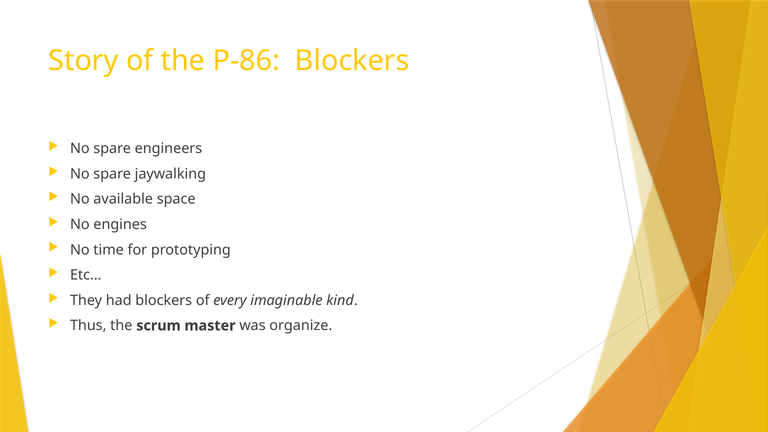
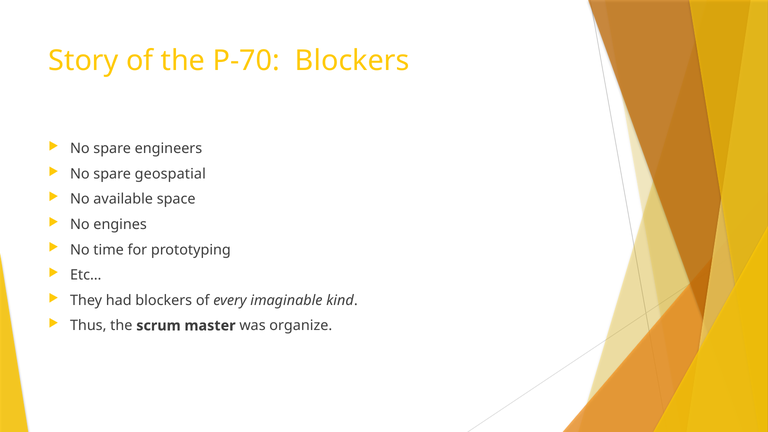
P-86: P-86 -> P-70
jaywalking: jaywalking -> geospatial
